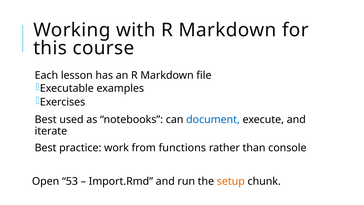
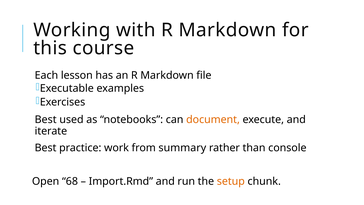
document colour: blue -> orange
functions: functions -> summary
53: 53 -> 68
